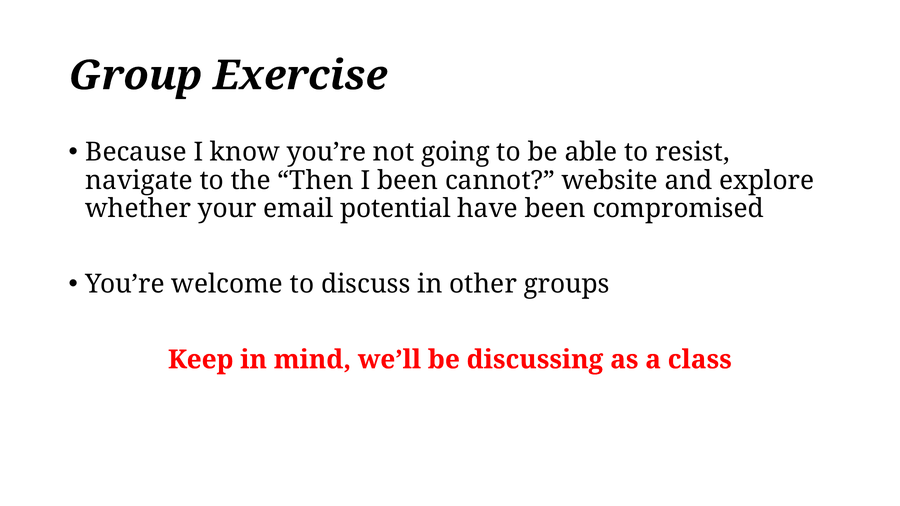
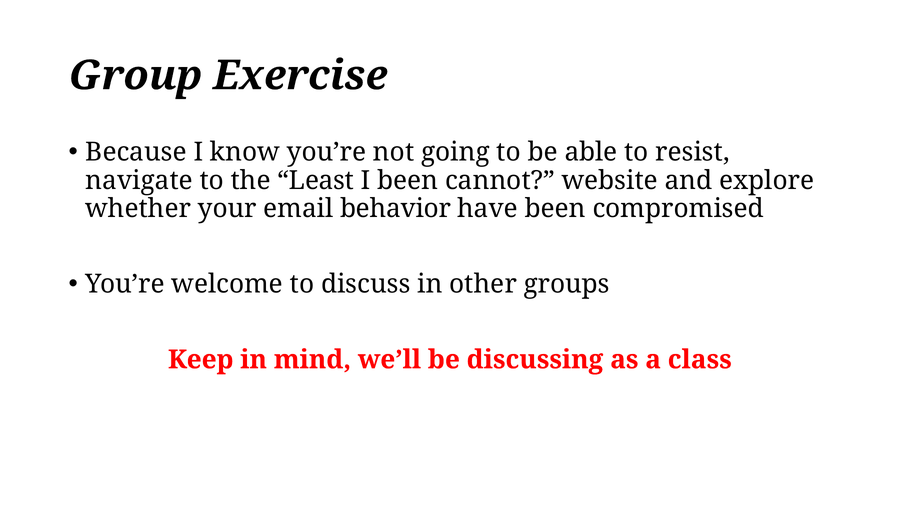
Then: Then -> Least
potential: potential -> behavior
